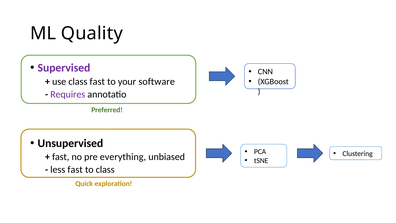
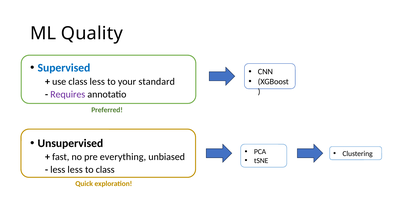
Supervised colour: purple -> blue
class fast: fast -> less
software: software -> standard
less fast: fast -> less
